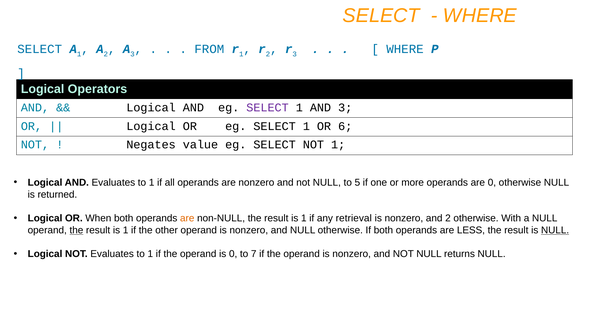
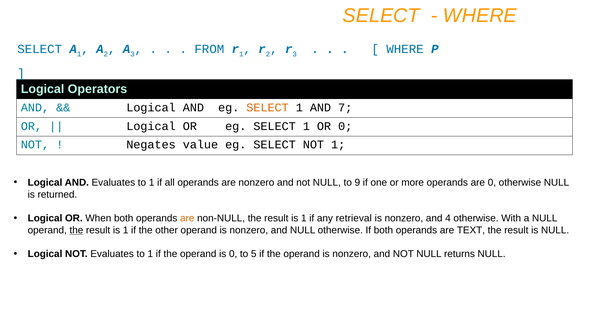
SELECT at (268, 108) colour: purple -> orange
AND 3: 3 -> 7
OR 6: 6 -> 0
5: 5 -> 9
and 2: 2 -> 4
LESS: LESS -> TEXT
NULL at (555, 230) underline: present -> none
7: 7 -> 5
